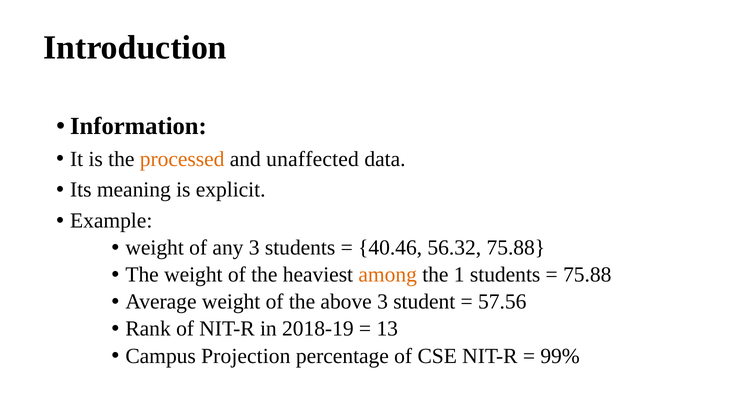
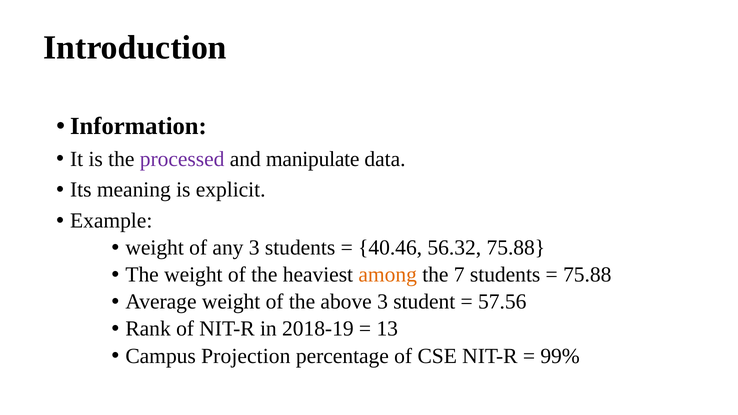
processed colour: orange -> purple
unaffected: unaffected -> manipulate
1: 1 -> 7
